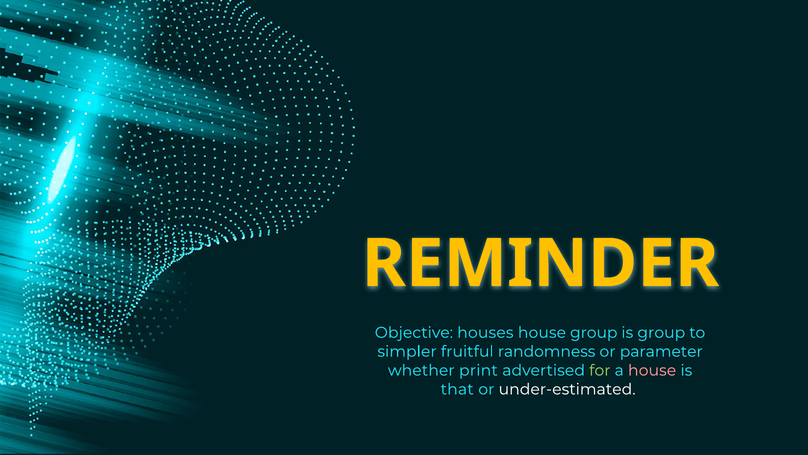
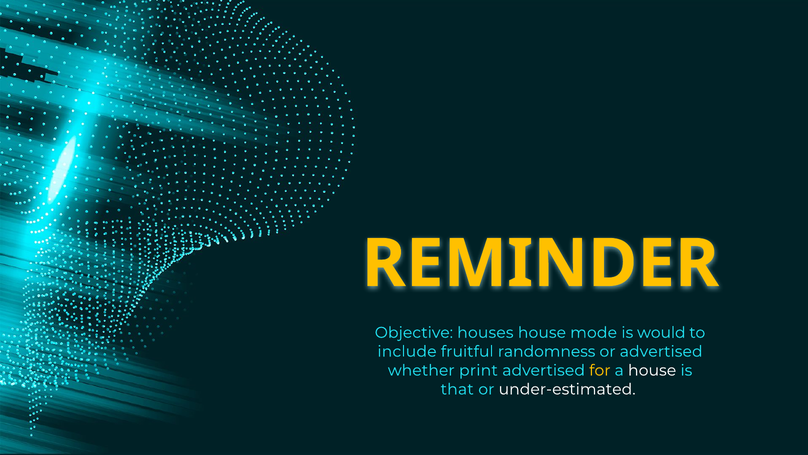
house group: group -> mode
is group: group -> would
simpler: simpler -> include
or parameter: parameter -> advertised
for colour: light green -> yellow
house at (652, 370) colour: pink -> white
